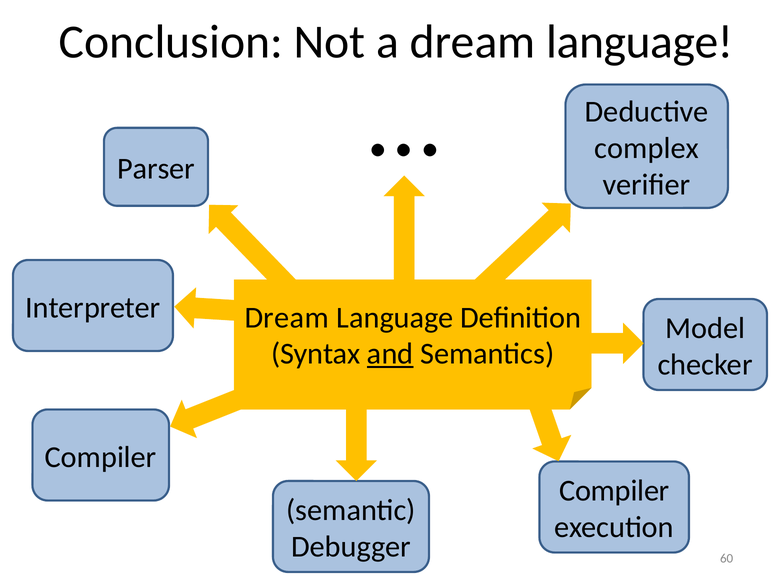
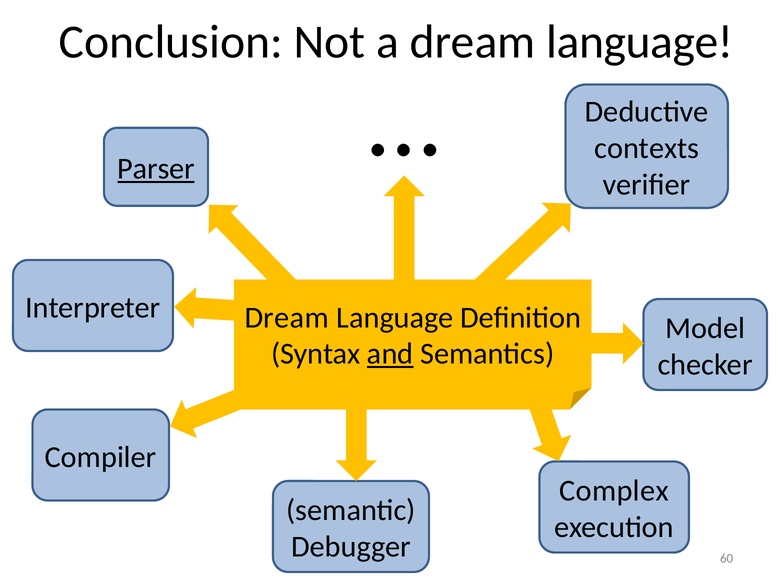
complex: complex -> contexts
Parser underline: none -> present
Compiler at (614, 491): Compiler -> Complex
